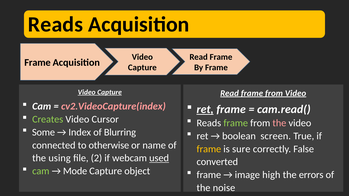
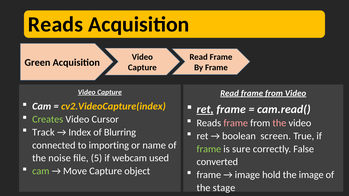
Frame at (37, 63): Frame -> Green
cv2.VideoCapture(index colour: pink -> yellow
frame at (236, 123) colour: light green -> pink
Some: Some -> Track
otherwise: otherwise -> importing
frame at (209, 149) colour: yellow -> light green
using: using -> noise
2: 2 -> 5
used underline: present -> none
Mode: Mode -> Move
high: high -> hold
the errors: errors -> image
noise: noise -> stage
